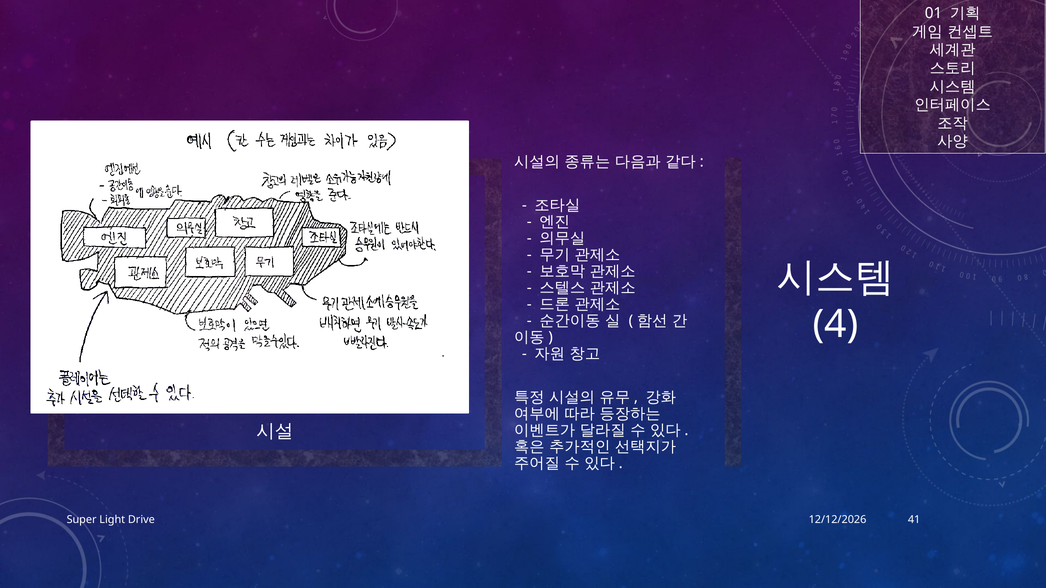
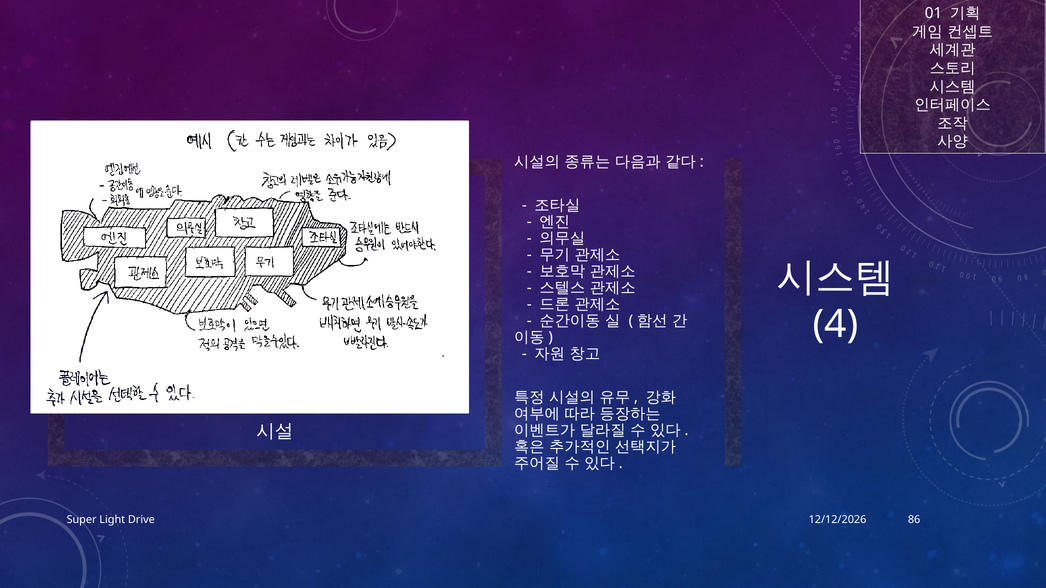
41: 41 -> 86
